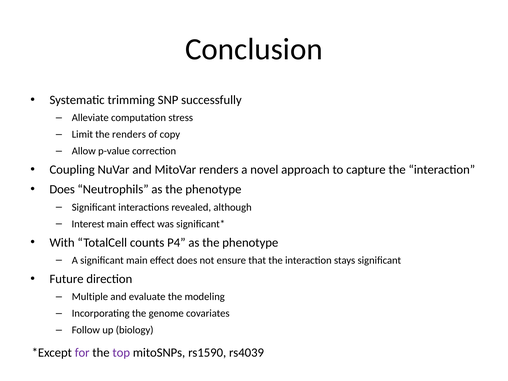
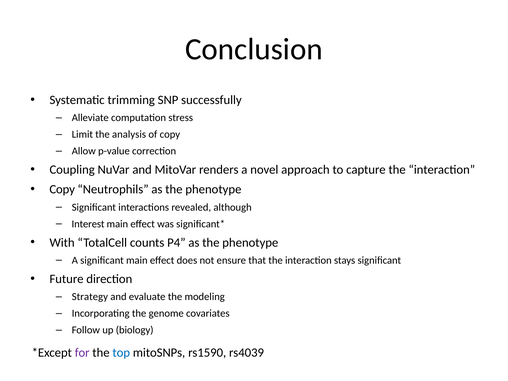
the renders: renders -> analysis
Does at (62, 189): Does -> Copy
Multiple: Multiple -> Strategy
top colour: purple -> blue
